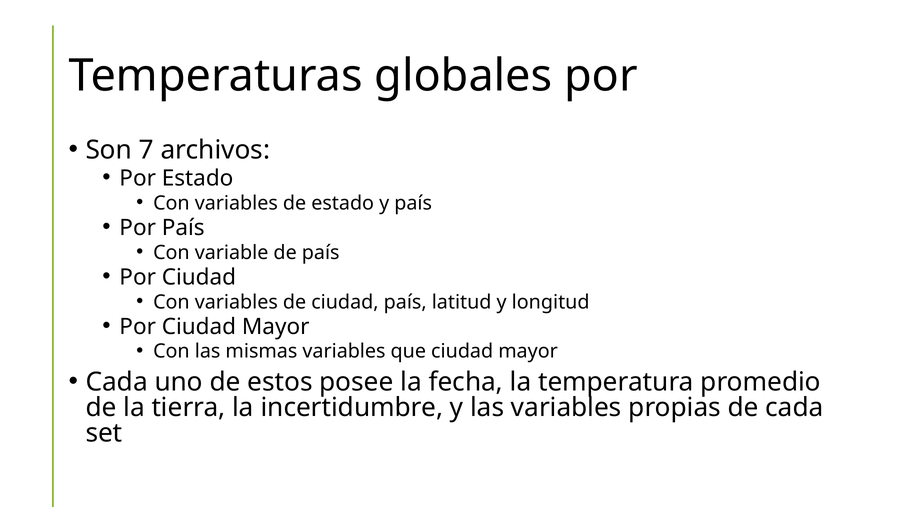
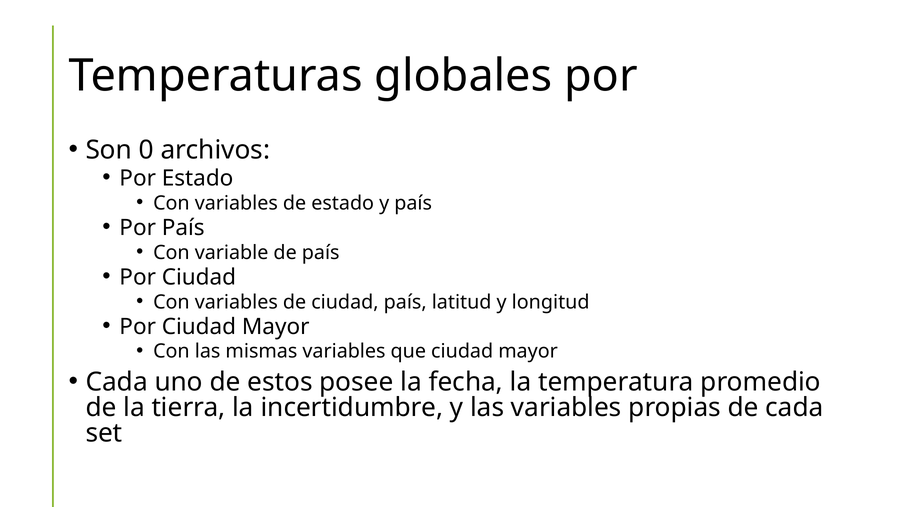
7: 7 -> 0
